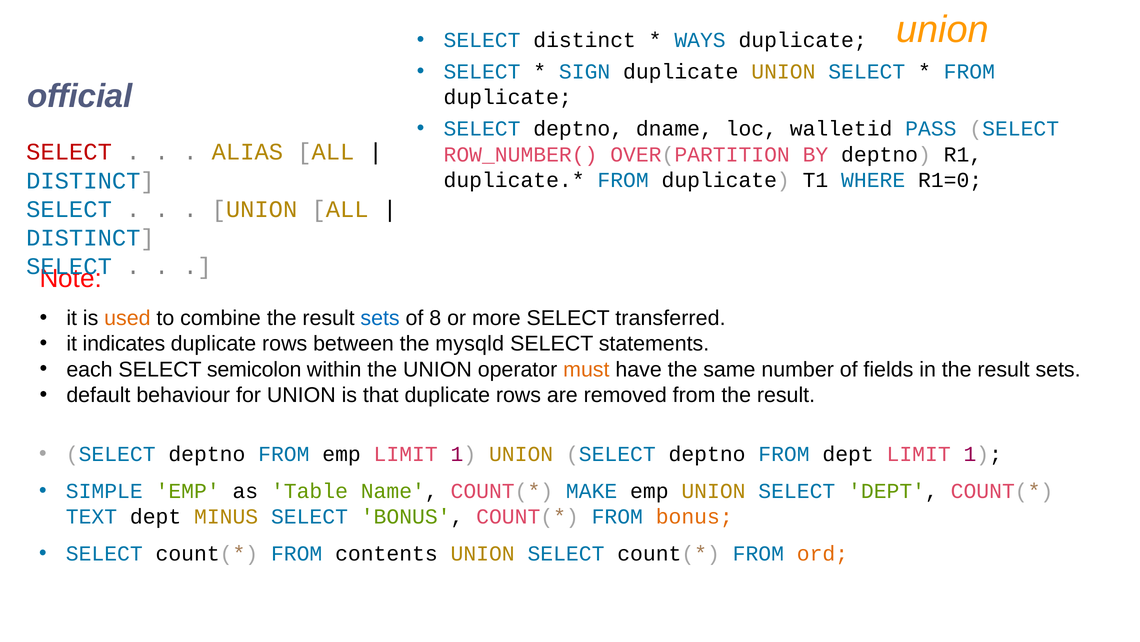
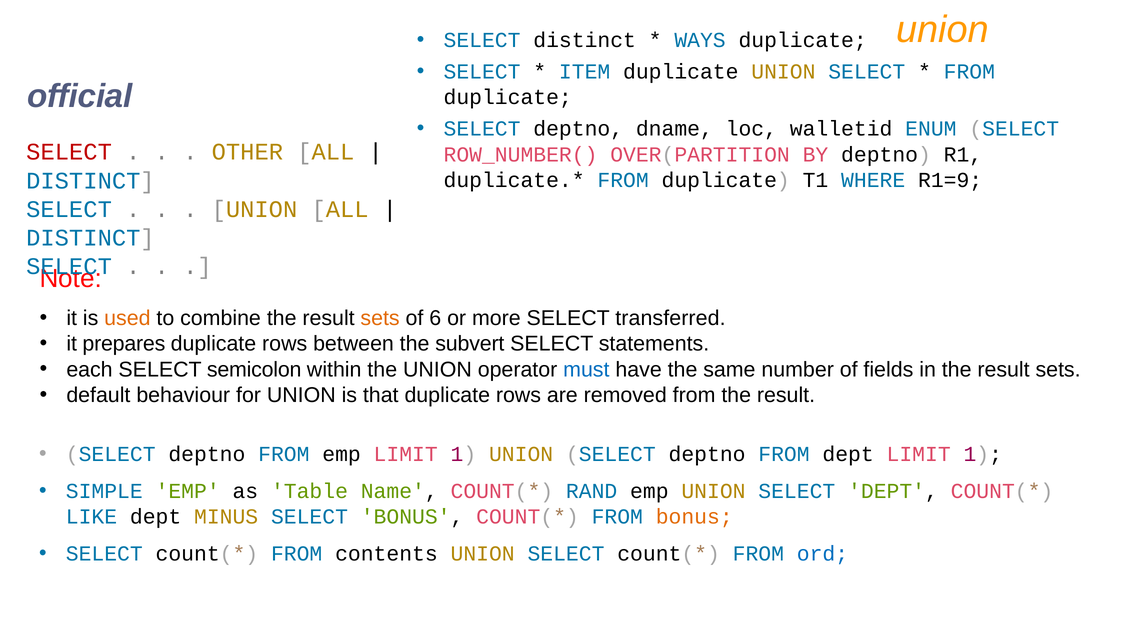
SIGN: SIGN -> ITEM
PASS: PASS -> ENUM
ALIAS: ALIAS -> OTHER
R1=0: R1=0 -> R1=9
sets at (380, 318) colour: blue -> orange
8: 8 -> 6
indicates: indicates -> prepares
mysqld: mysqld -> subvert
must colour: orange -> blue
MAKE: MAKE -> RAND
TEXT: TEXT -> LIKE
ord colour: orange -> blue
